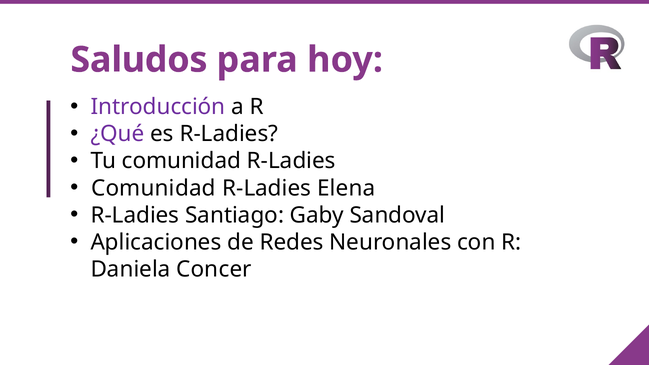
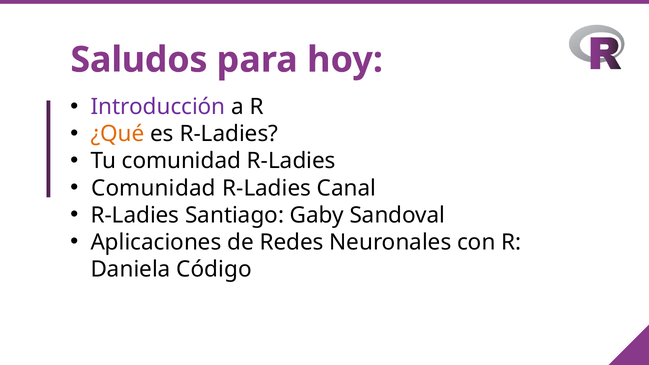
¿Qué colour: purple -> orange
Elena: Elena -> Canal
Concer: Concer -> Código
